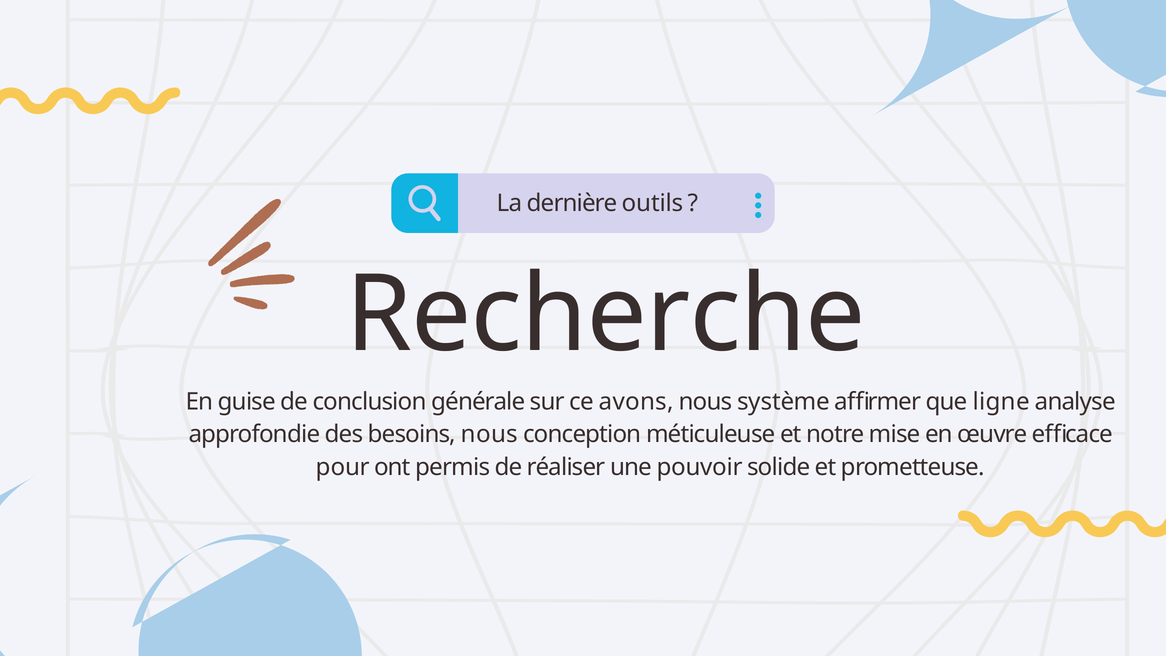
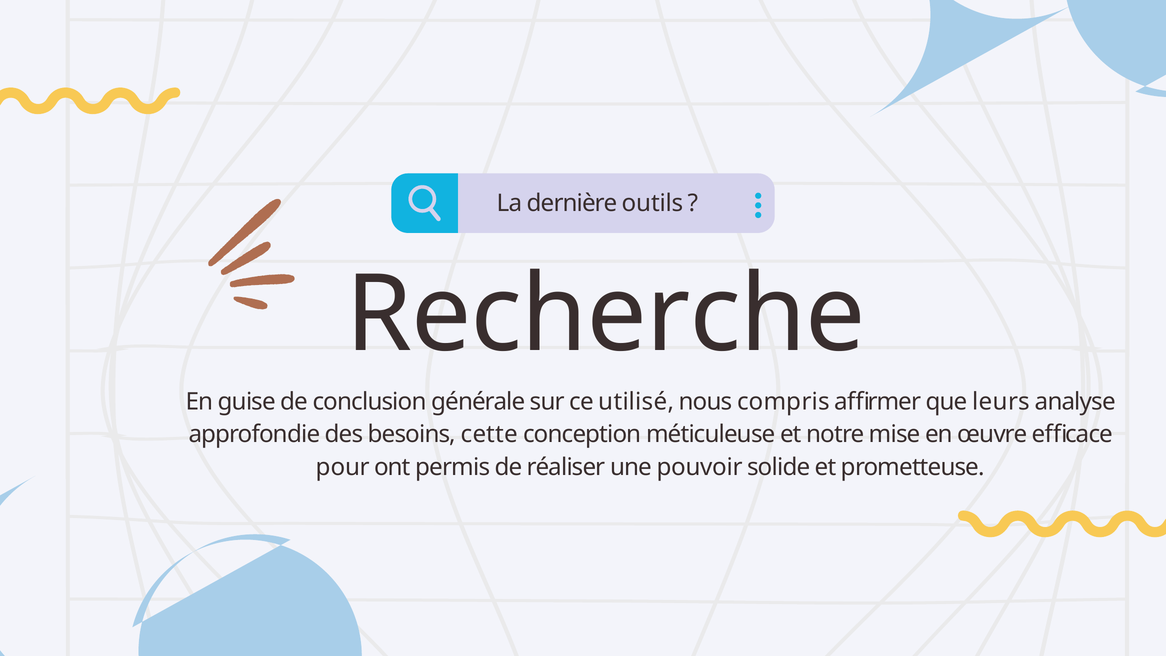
avons: avons -> utilisé
système: système -> compris
ligne: ligne -> leurs
besoins nous: nous -> cette
